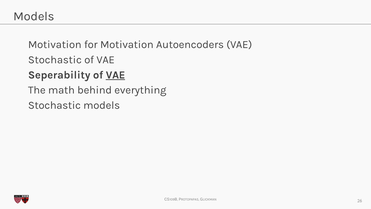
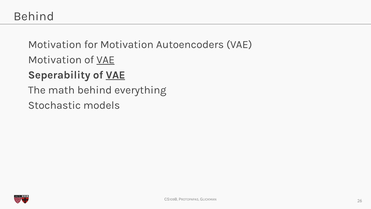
Models at (34, 16): Models -> Behind
Stochastic at (55, 60): Stochastic -> Motivation
VAE at (106, 60) underline: none -> present
